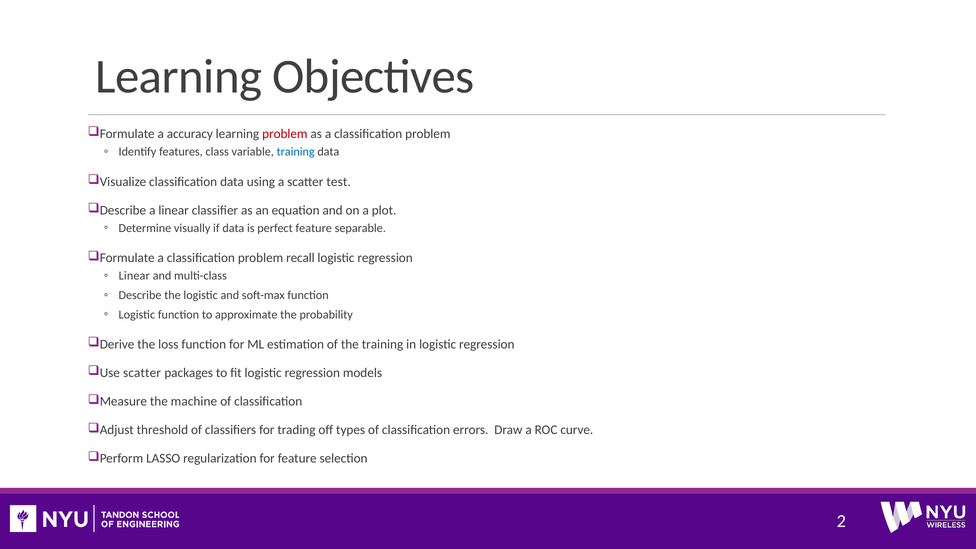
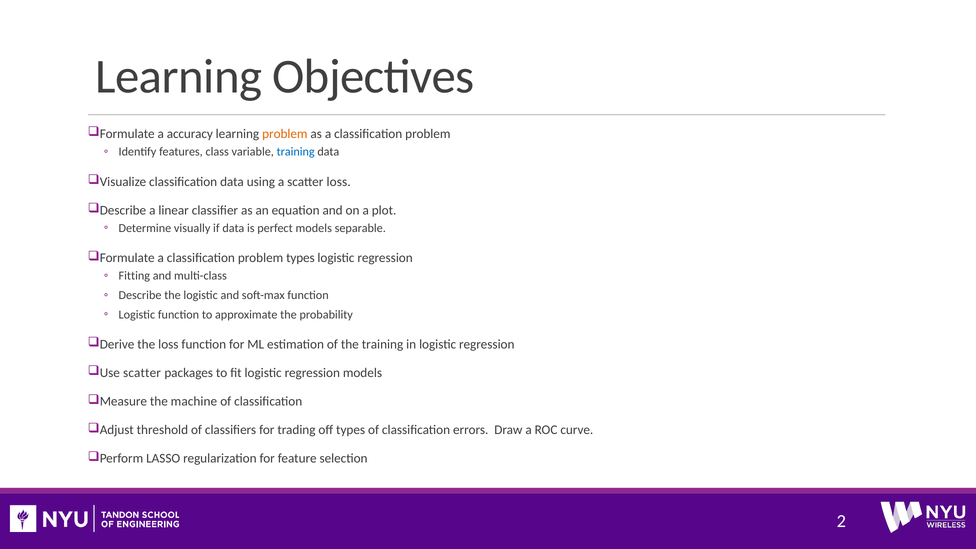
problem at (285, 134) colour: red -> orange
scatter test: test -> loss
perfect feature: feature -> models
problem recall: recall -> types
Linear at (134, 276): Linear -> Fitting
